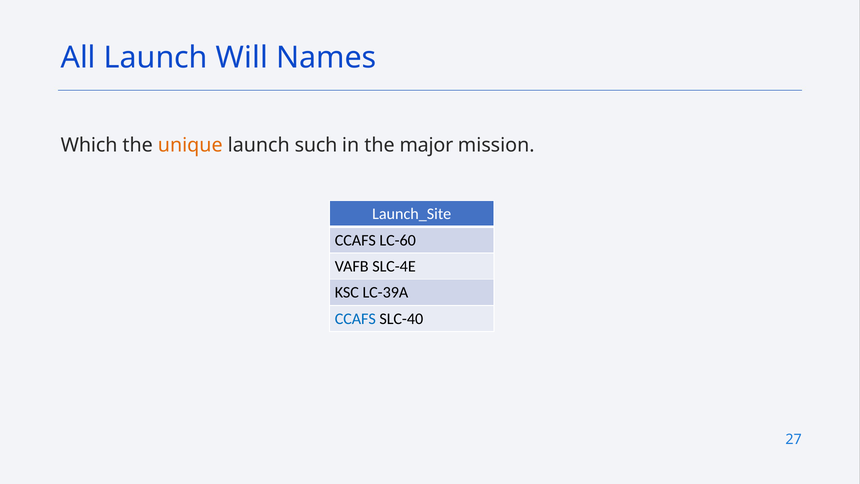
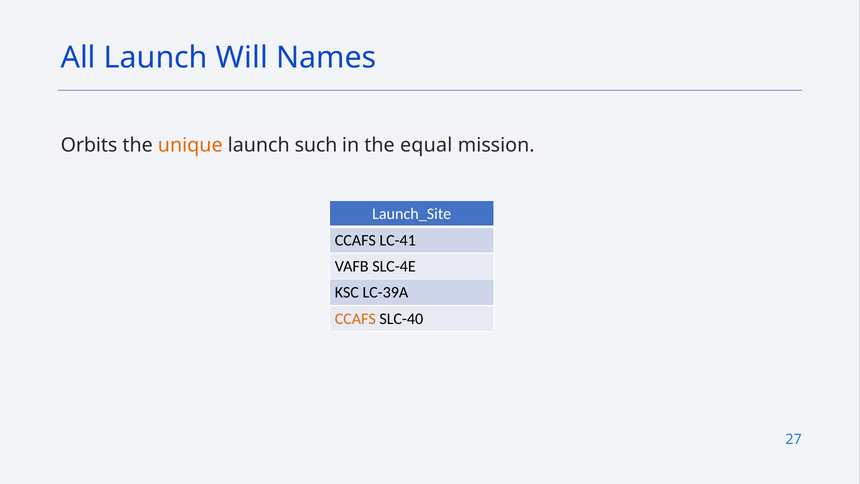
Which: Which -> Orbits
major: major -> equal
LC-60: LC-60 -> LC-41
CCAFS at (355, 319) colour: blue -> orange
